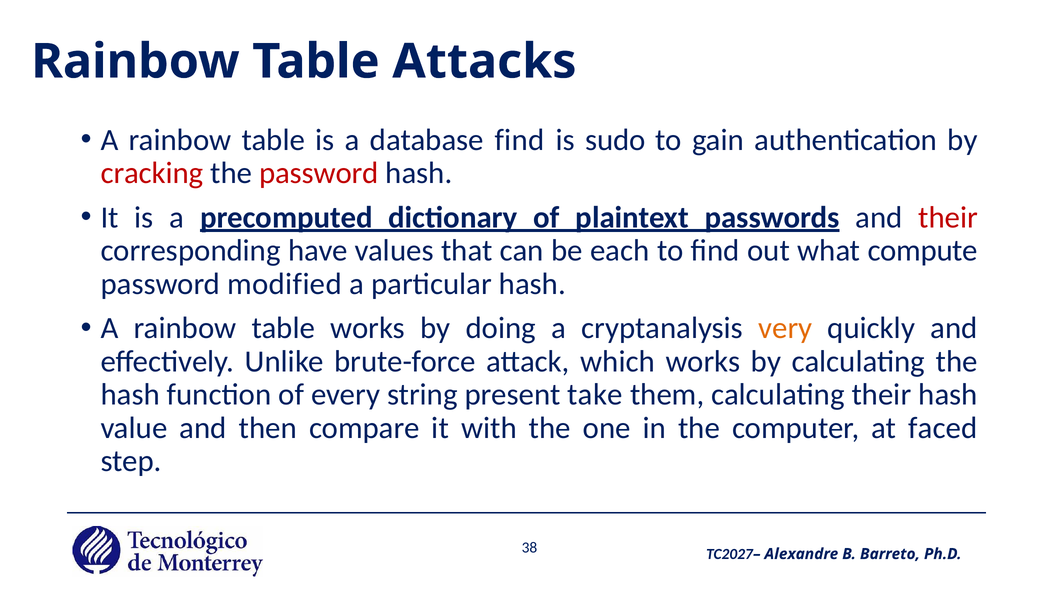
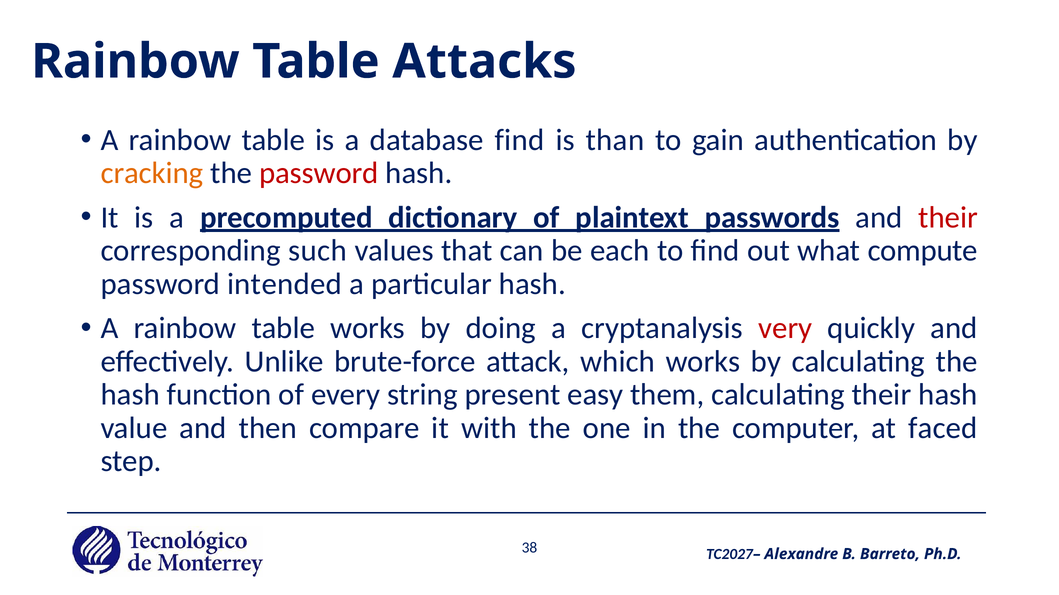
sudo: sudo -> than
cracking colour: red -> orange
have: have -> such
modified: modified -> intended
very colour: orange -> red
take: take -> easy
